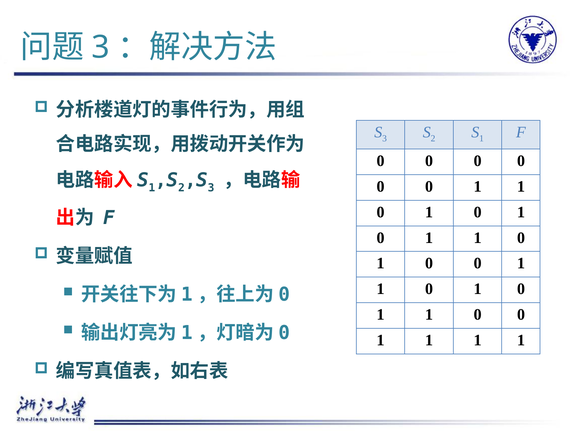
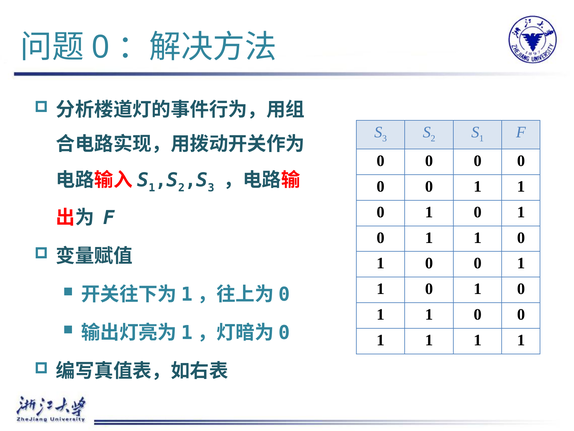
3 at (101, 47): 3 -> 0
